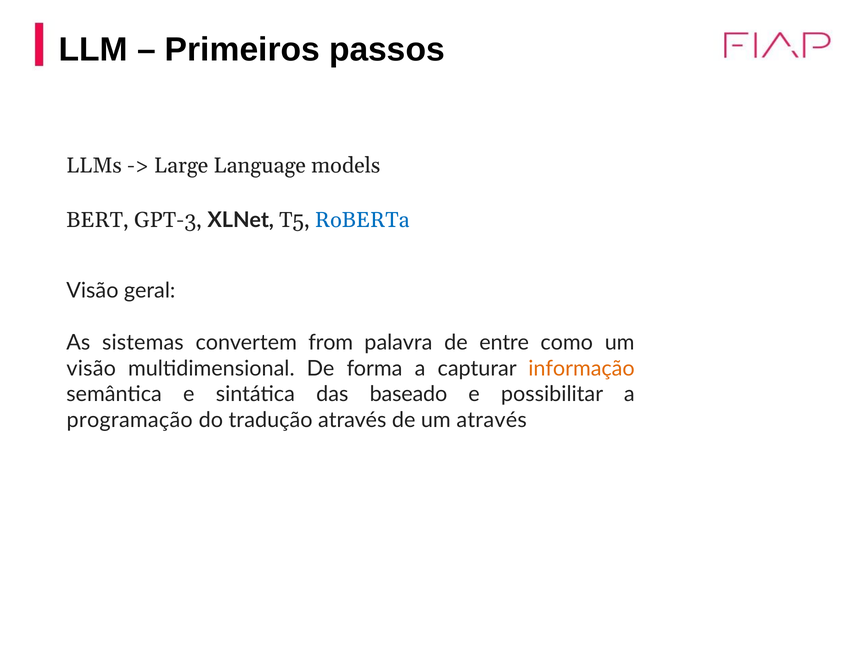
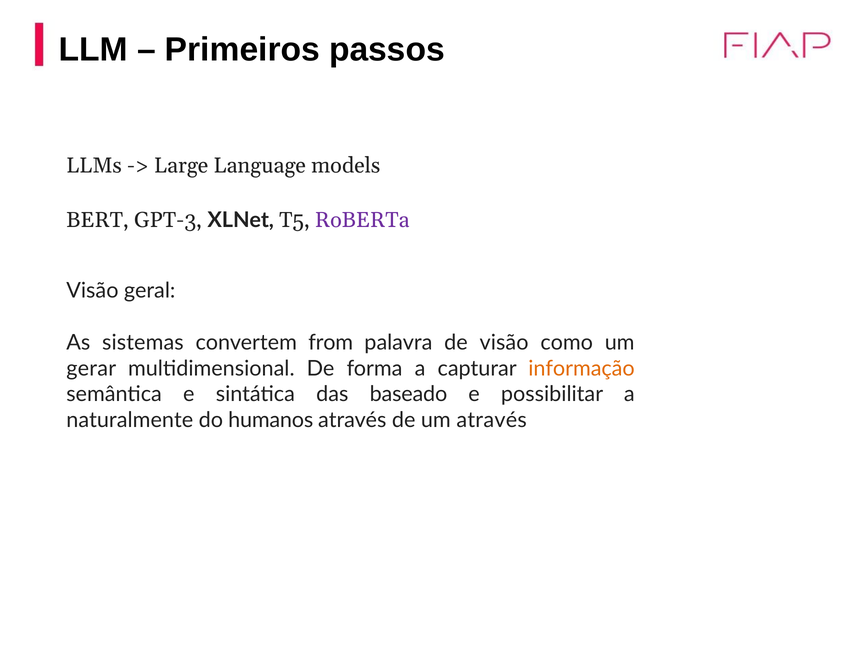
RoBERTa colour: blue -> purple
de entre: entre -> visão
visão at (91, 369): visão -> gerar
programação: programação -> naturalmente
tradução: tradução -> humanos
